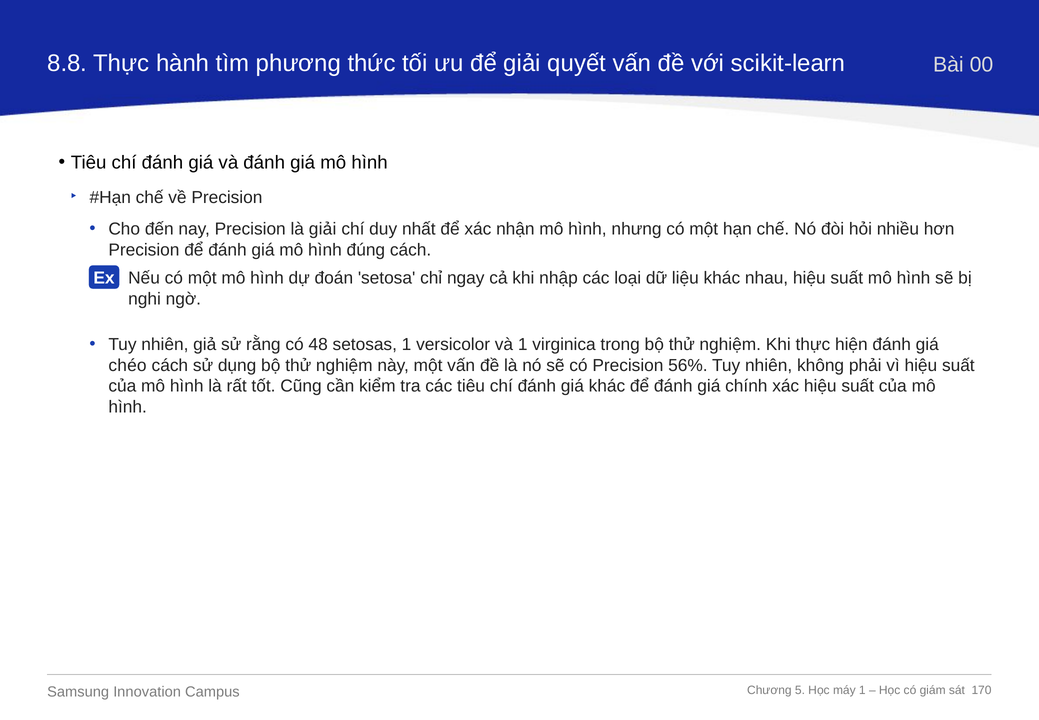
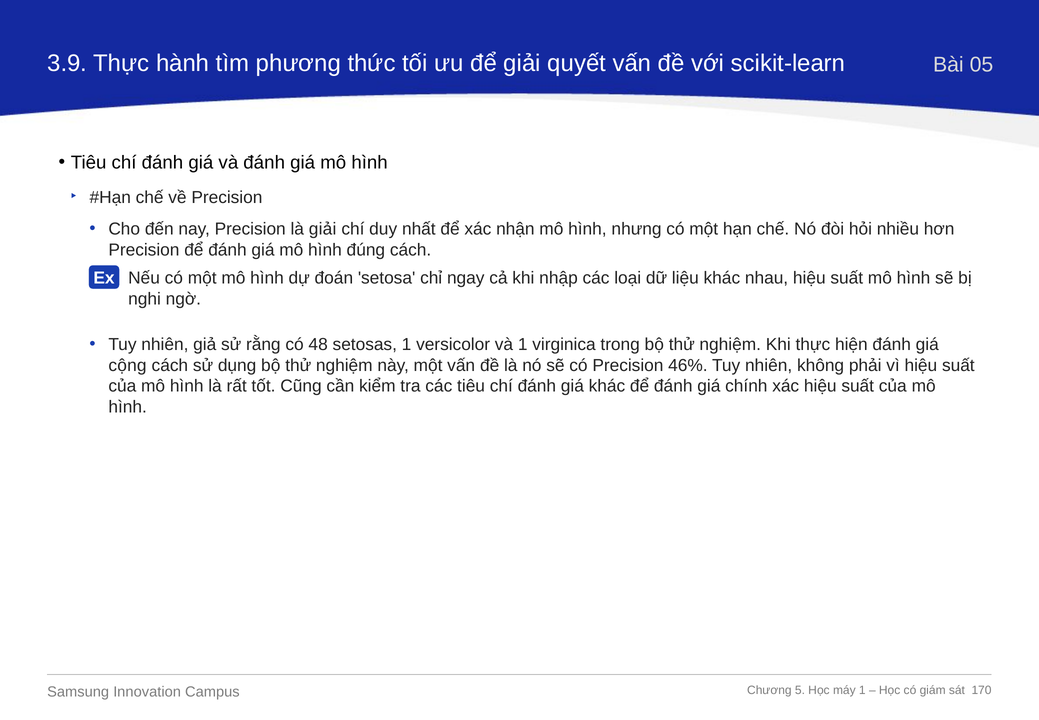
8.8: 8.8 -> 3.9
00: 00 -> 05
chéo: chéo -> cộng
56%: 56% -> 46%
